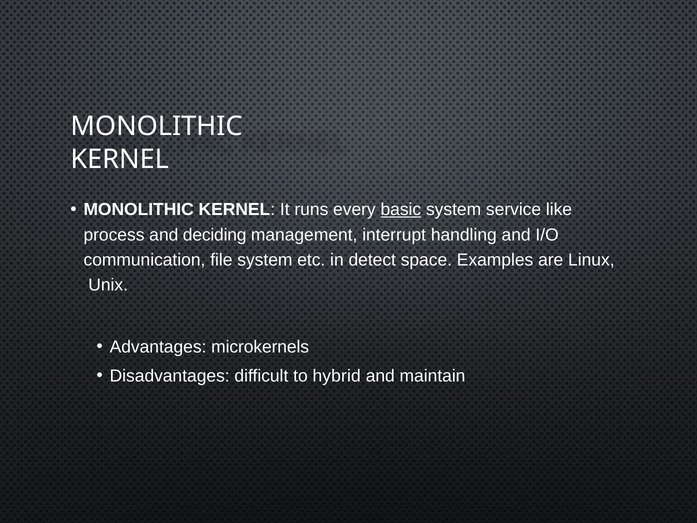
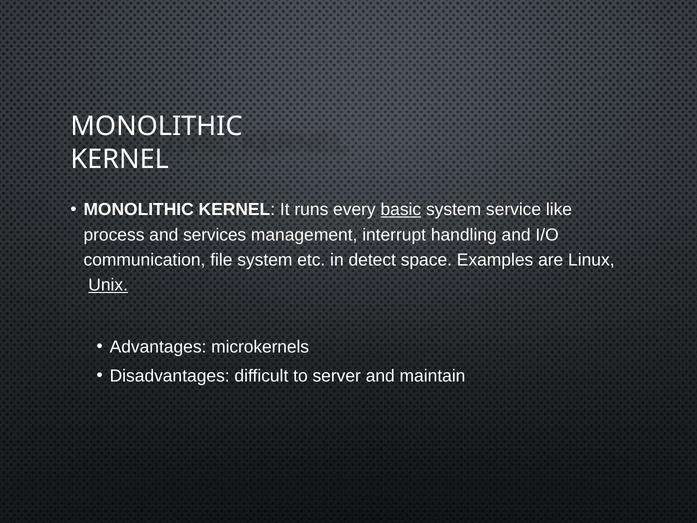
deciding: deciding -> services
Unix underline: none -> present
hybrid: hybrid -> server
